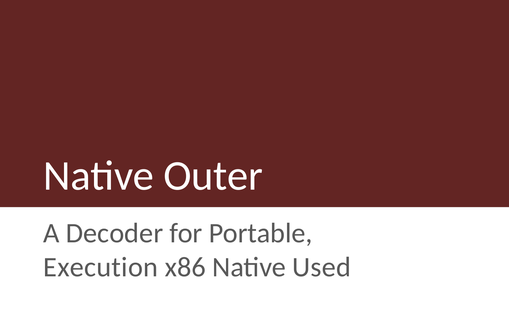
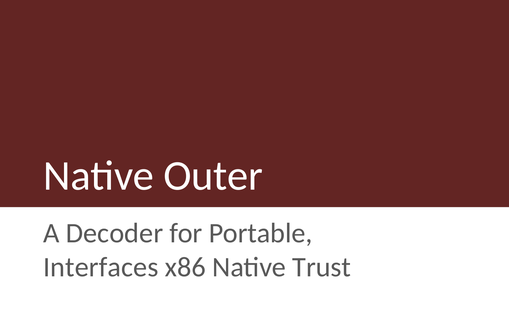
Execution: Execution -> Interfaces
Used: Used -> Trust
